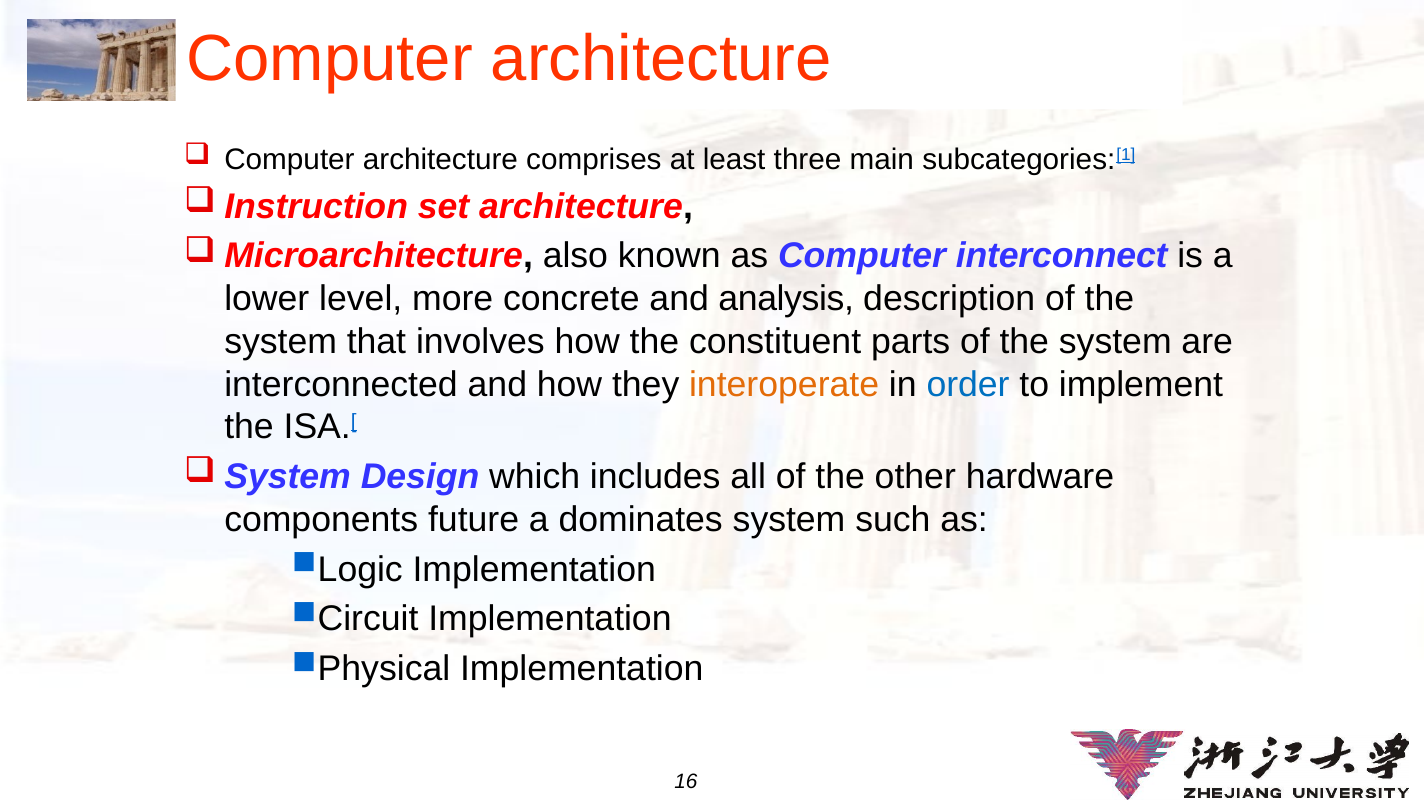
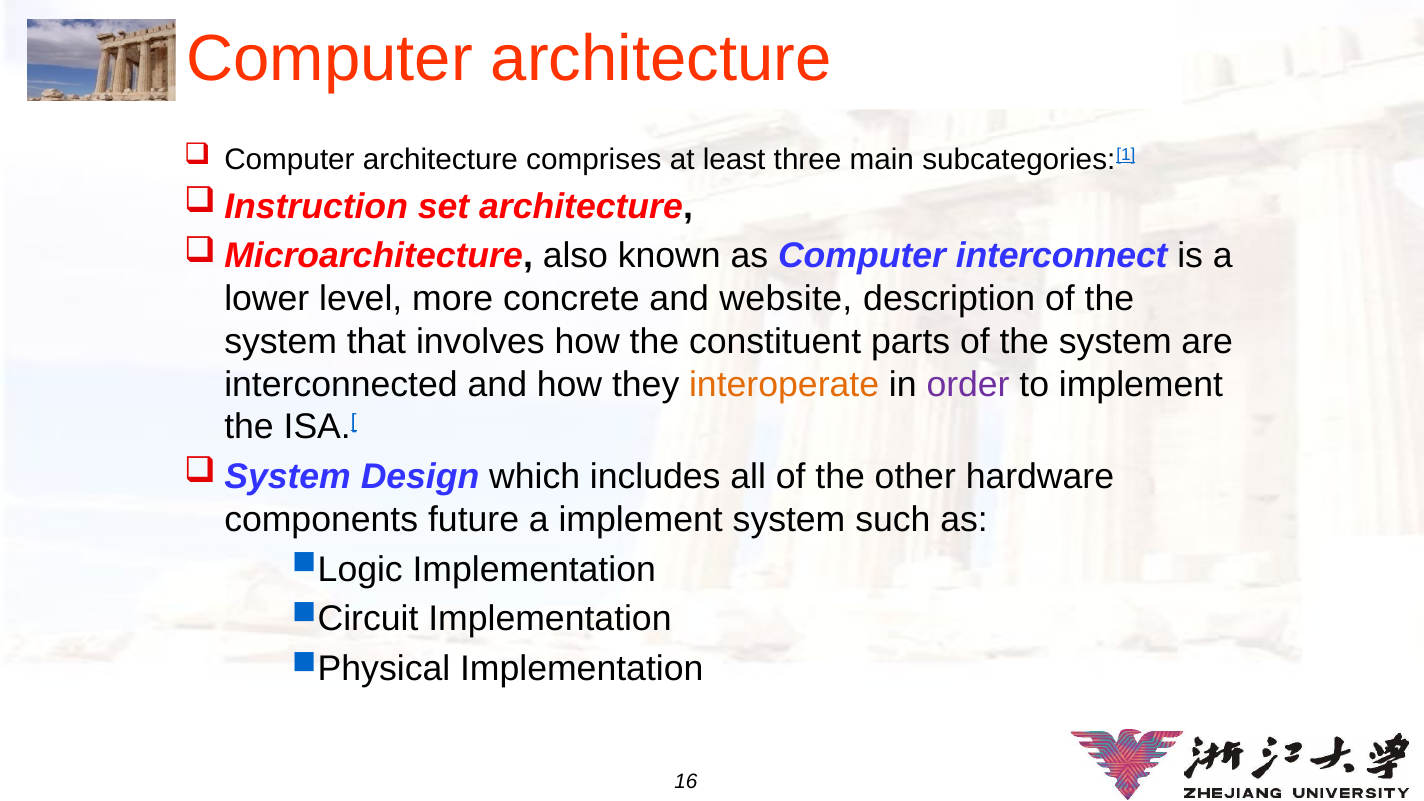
analysis: analysis -> website
order colour: blue -> purple
a dominates: dominates -> implement
